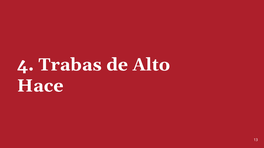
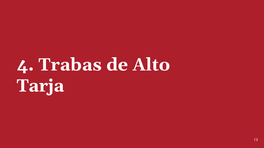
Hace: Hace -> Tarja
